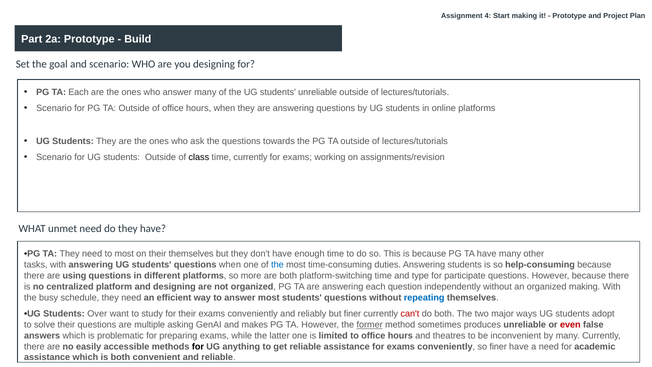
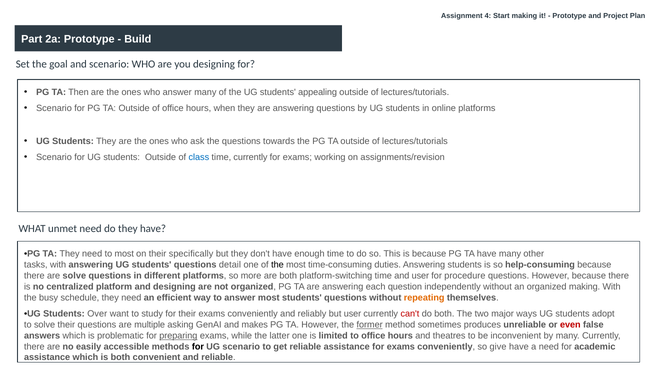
TA Each: Each -> Then
students unreliable: unreliable -> appealing
class colour: black -> blue
their themselves: themselves -> specifically
questions when: when -> detail
the at (277, 265) colour: blue -> black
are using: using -> solve
and type: type -> user
participate: participate -> procedure
repeating colour: blue -> orange
but finer: finer -> user
preparing underline: none -> present
UG anything: anything -> scenario
so finer: finer -> give
